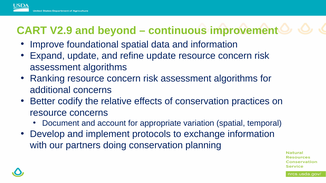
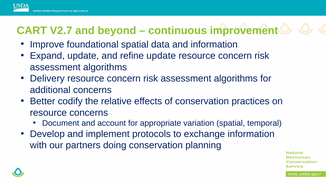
V2.9: V2.9 -> V2.7
Ranking: Ranking -> Delivery
